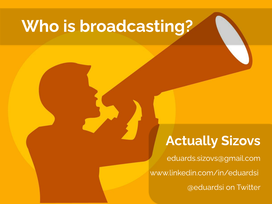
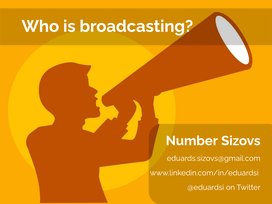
Actually: Actually -> Number
